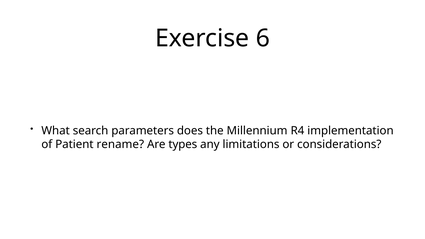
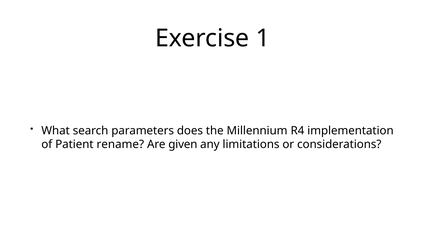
6: 6 -> 1
types: types -> given
